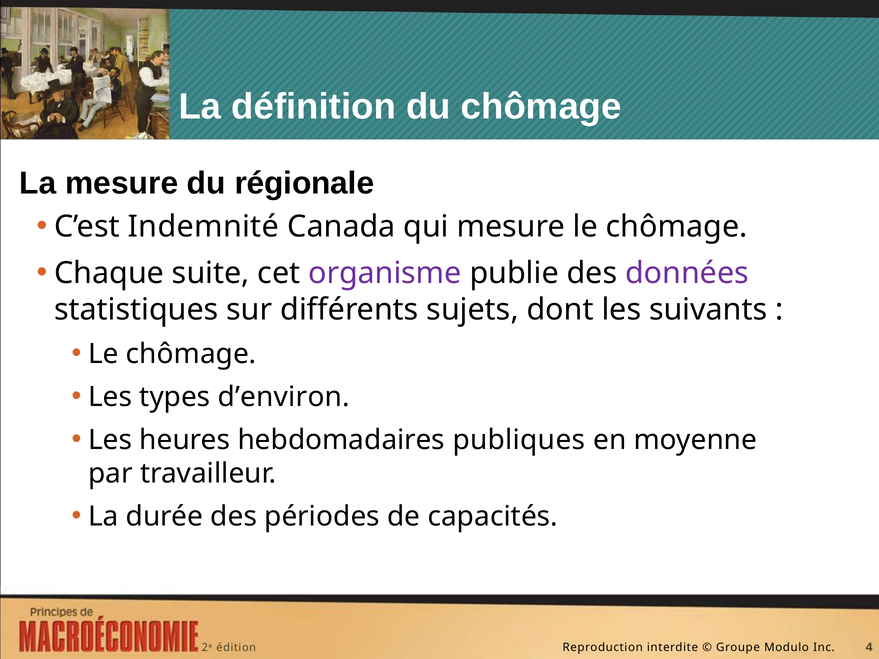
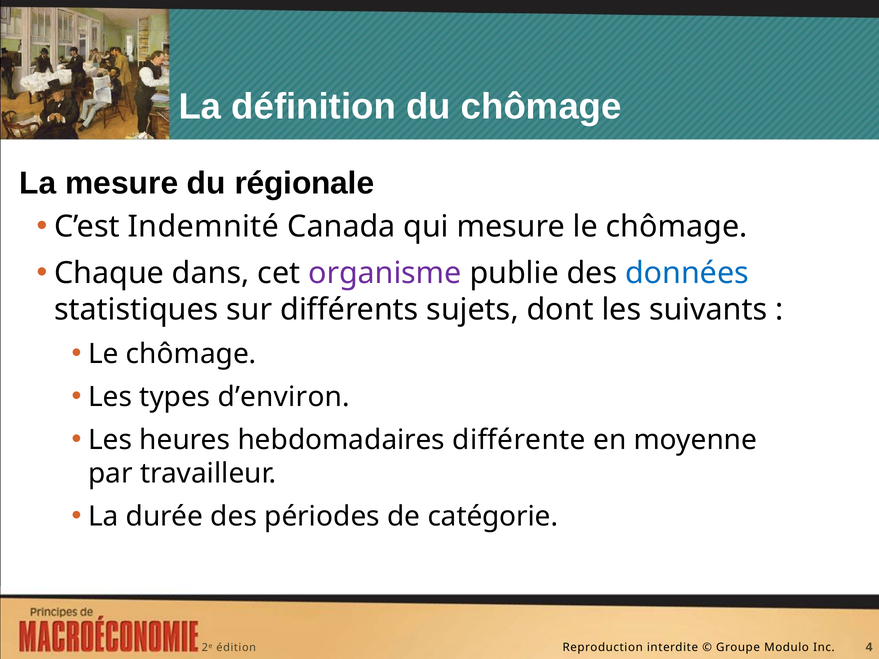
suite: suite -> dans
données colour: purple -> blue
publiques: publiques -> différente
capacités: capacités -> catégorie
